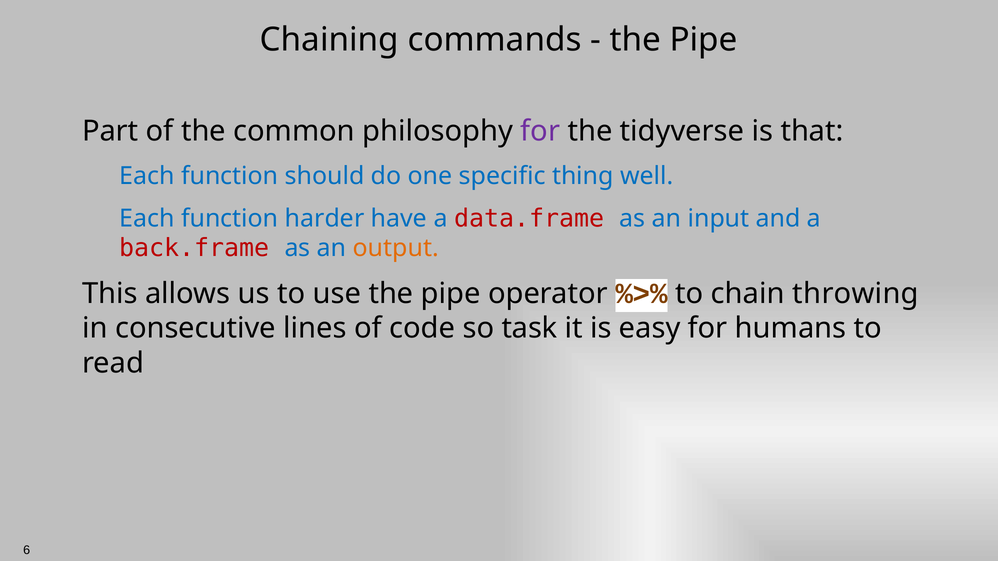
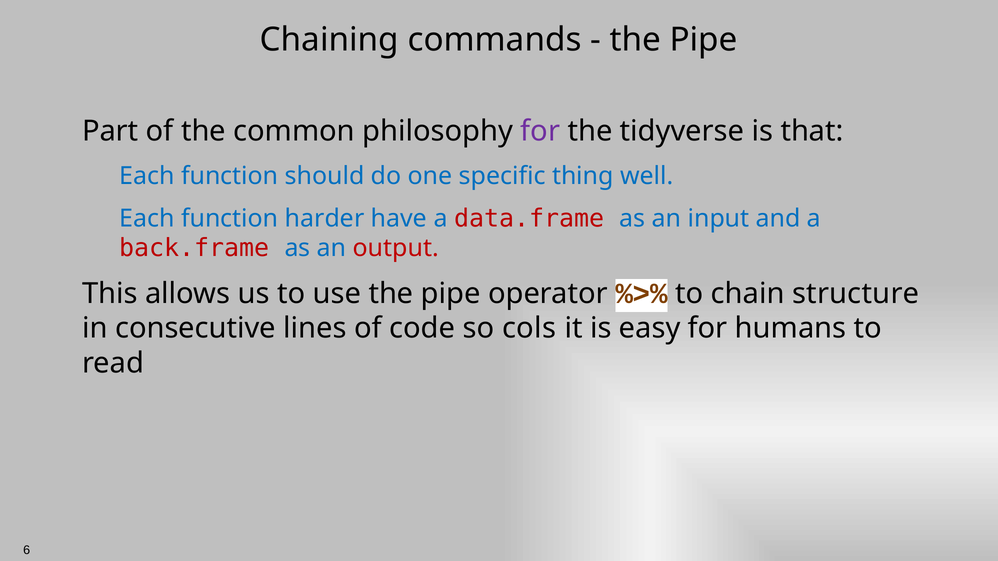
output colour: orange -> red
throwing: throwing -> structure
task: task -> cols
